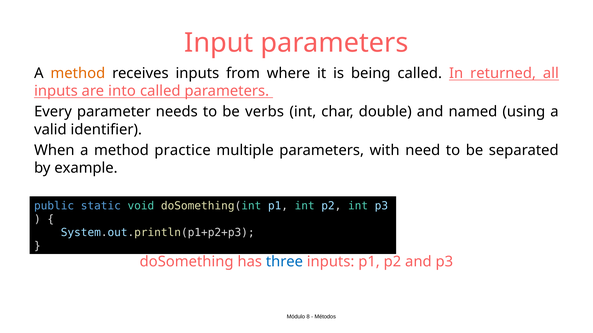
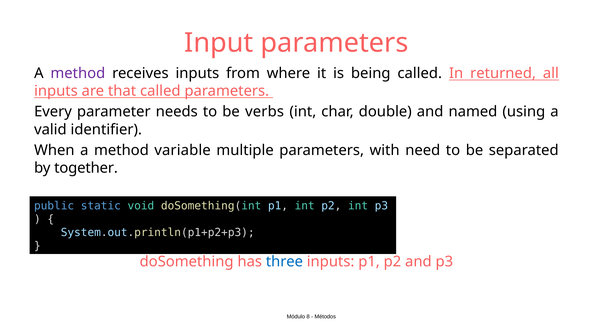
method at (78, 73) colour: orange -> purple
into: into -> that
practice: practice -> variable
example: example -> together
